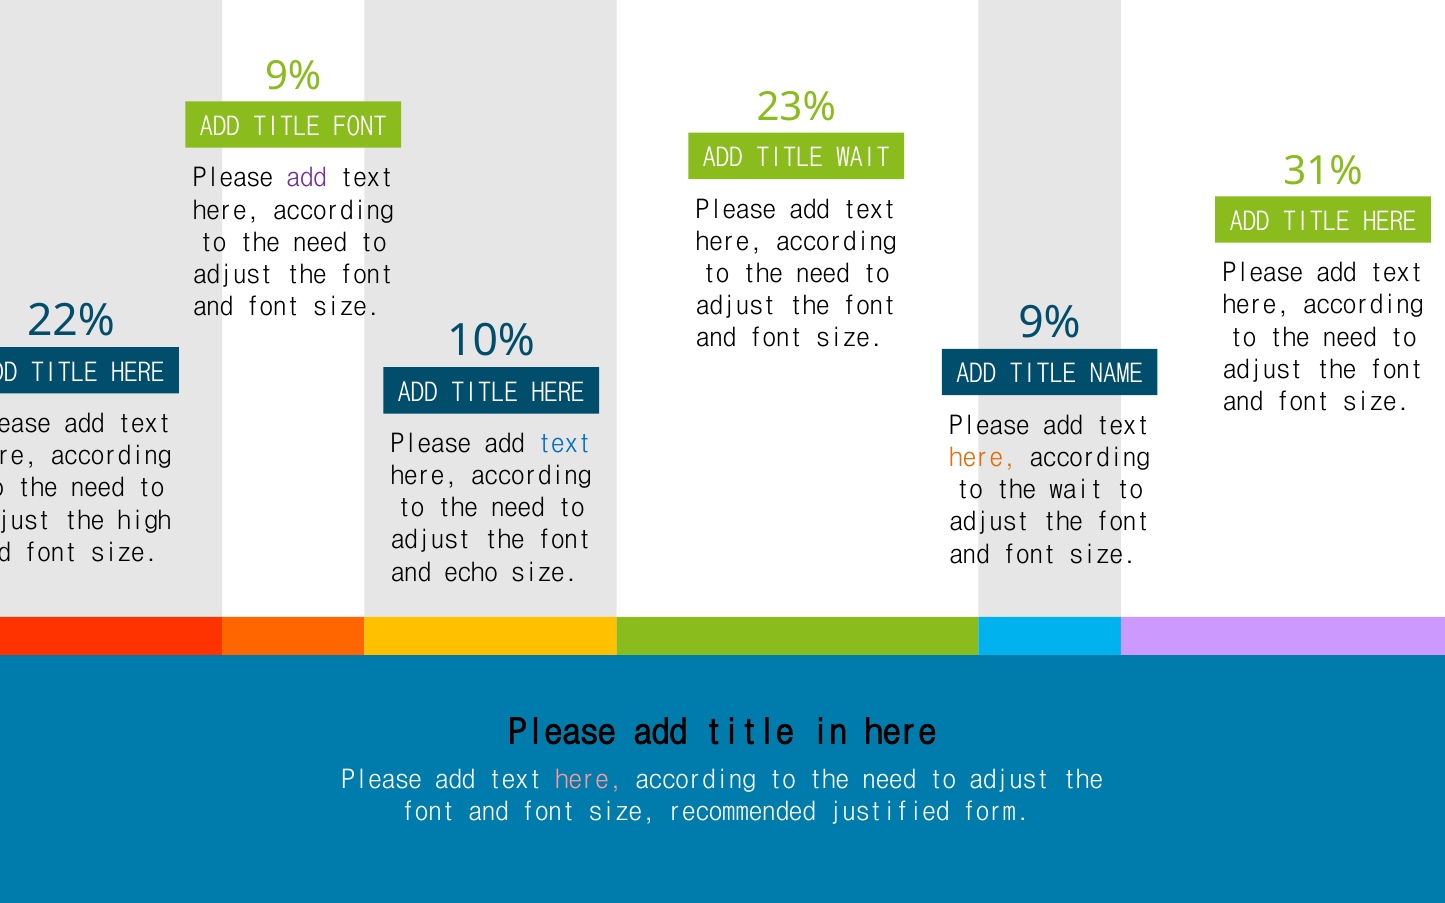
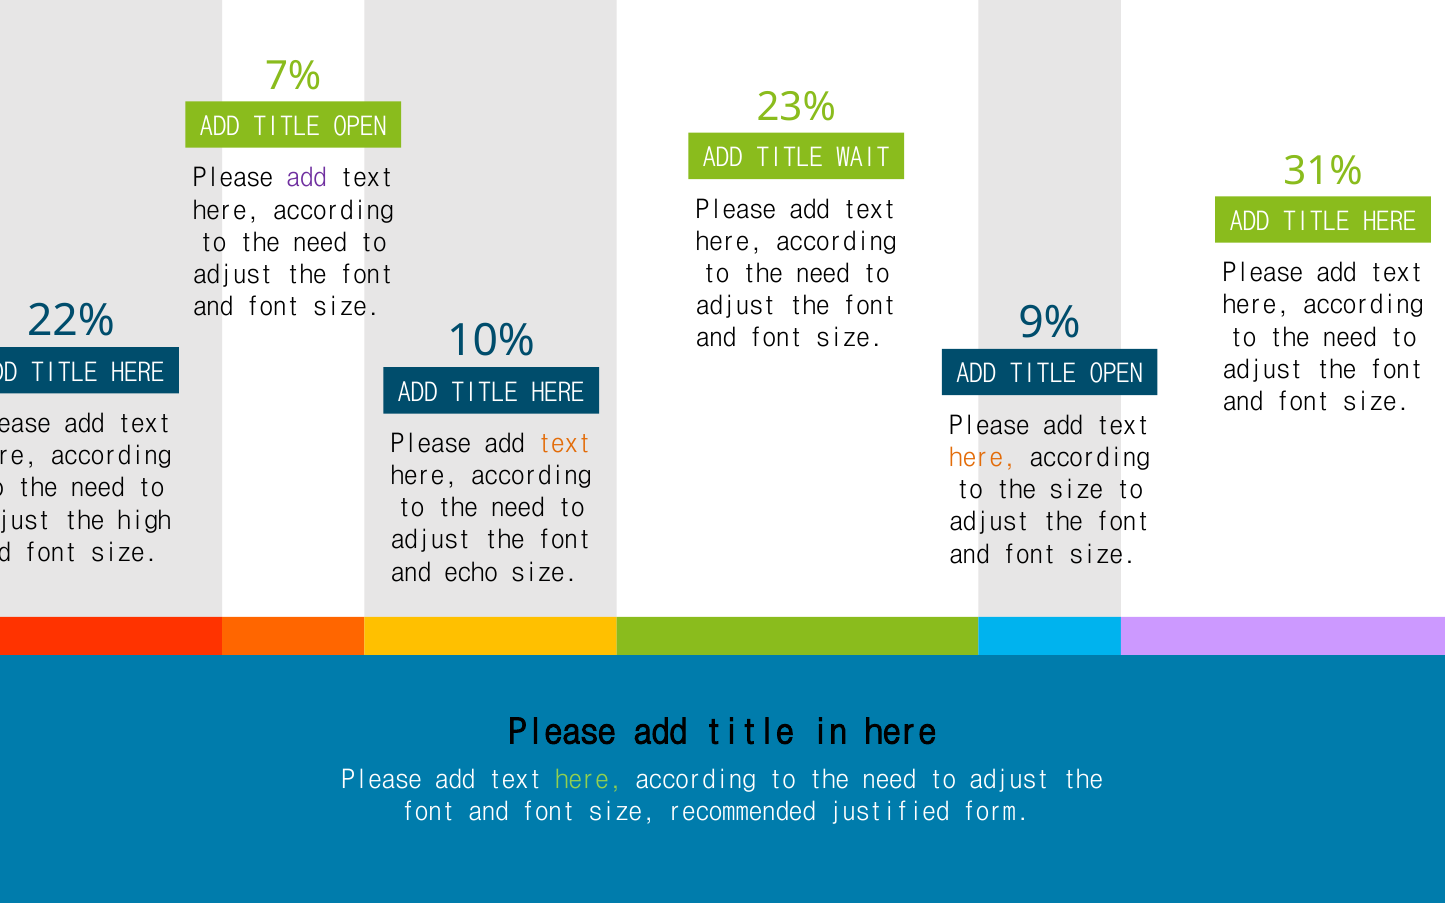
9% at (293, 76): 9% -> 7%
FONT at (360, 126): FONT -> OPEN
NAME at (1116, 374): NAME -> OPEN
text at (565, 444) colour: blue -> orange
the wait: wait -> size
here at (589, 780) colour: pink -> light green
